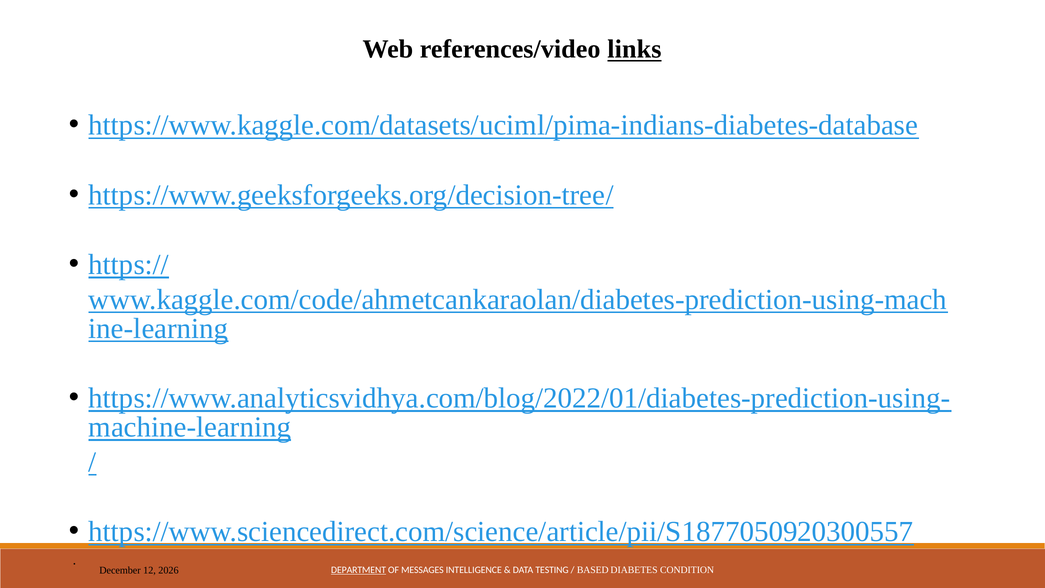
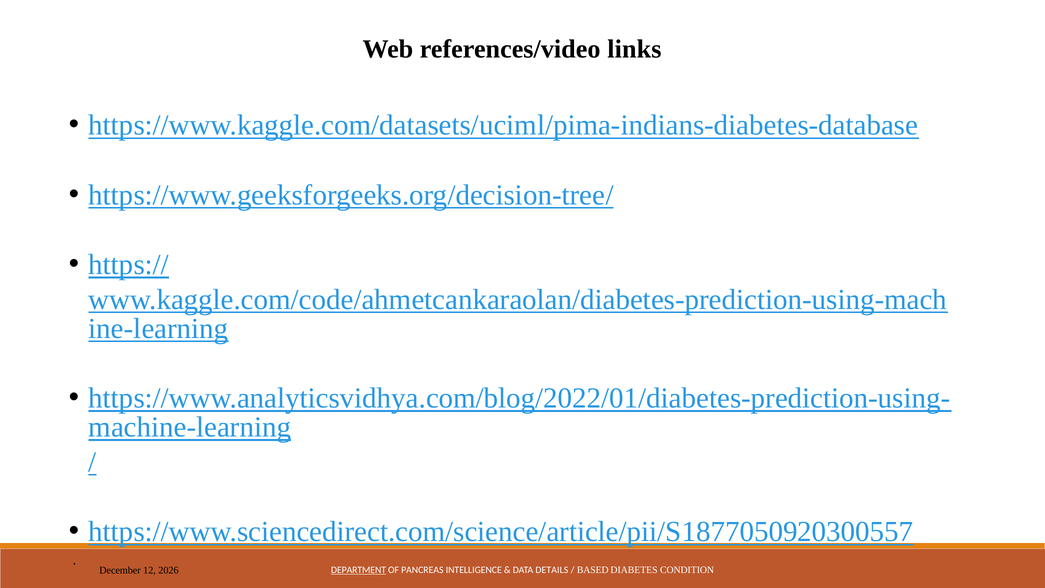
links underline: present -> none
MESSAGES: MESSAGES -> PANCREAS
TESTING: TESTING -> DETAILS
